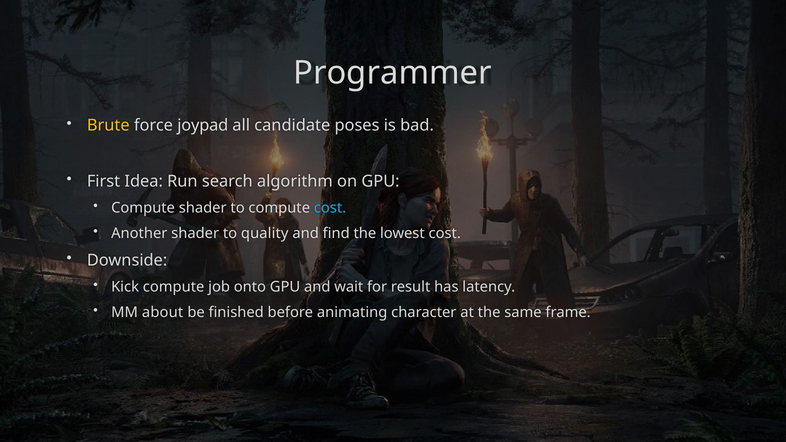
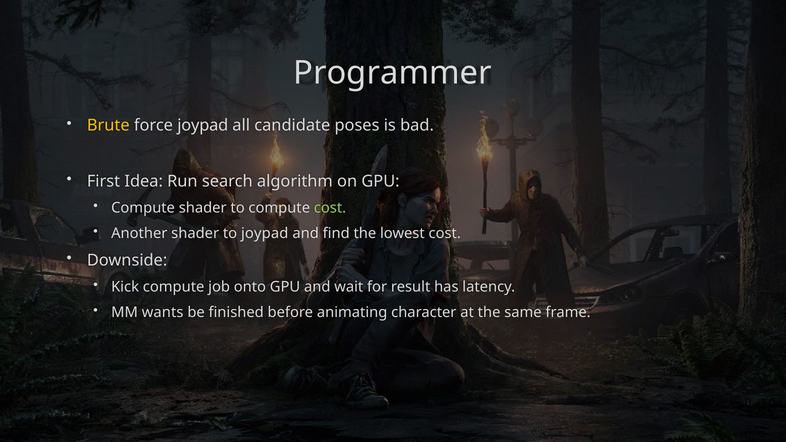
cost at (330, 208) colour: light blue -> light green
to quality: quality -> joypad
about: about -> wants
